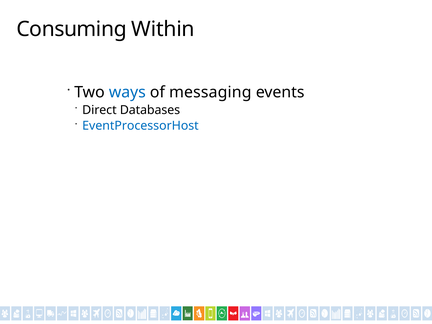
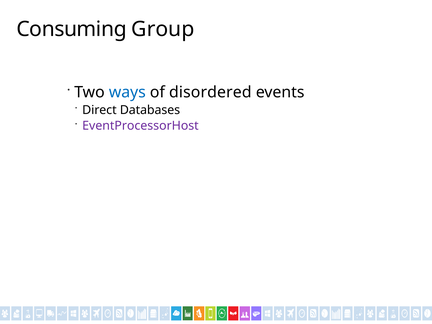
Within: Within -> Group
messaging: messaging -> disordered
EventProcessorHost colour: blue -> purple
